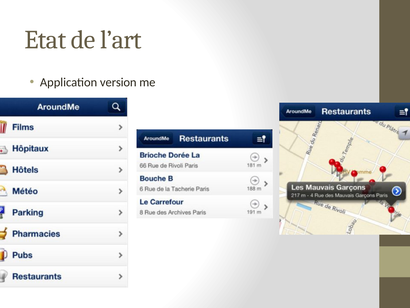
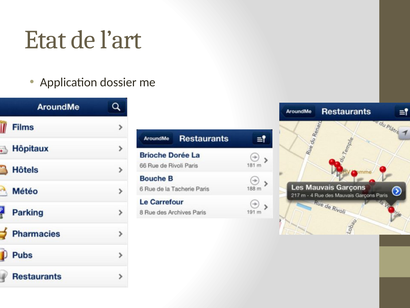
version: version -> dossier
